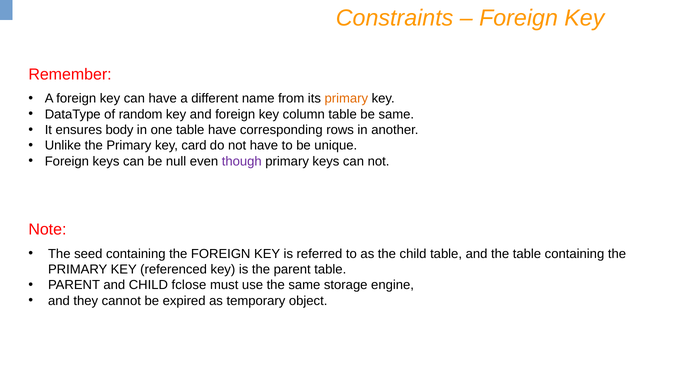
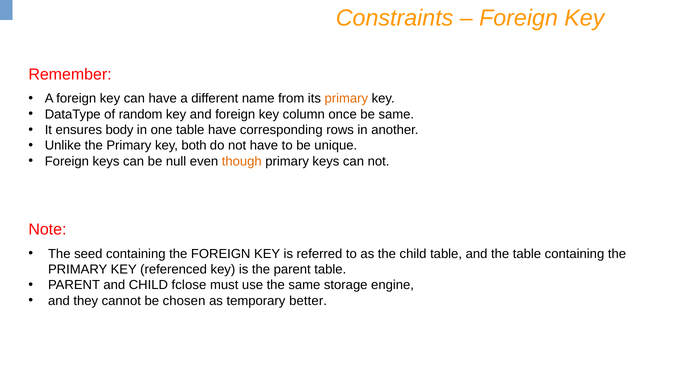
column table: table -> once
card: card -> both
though colour: purple -> orange
expired: expired -> chosen
object: object -> better
